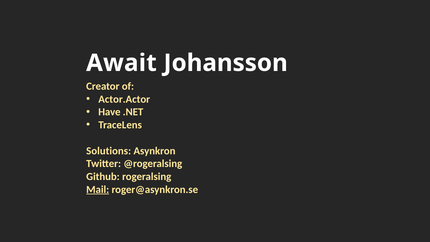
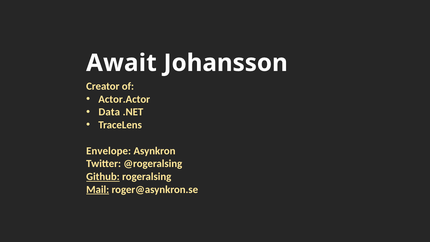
Have: Have -> Data
Solutions: Solutions -> Envelope
Github underline: none -> present
